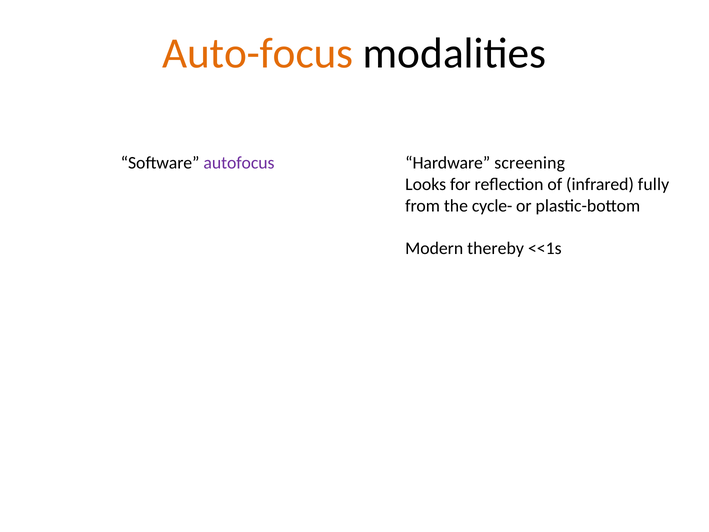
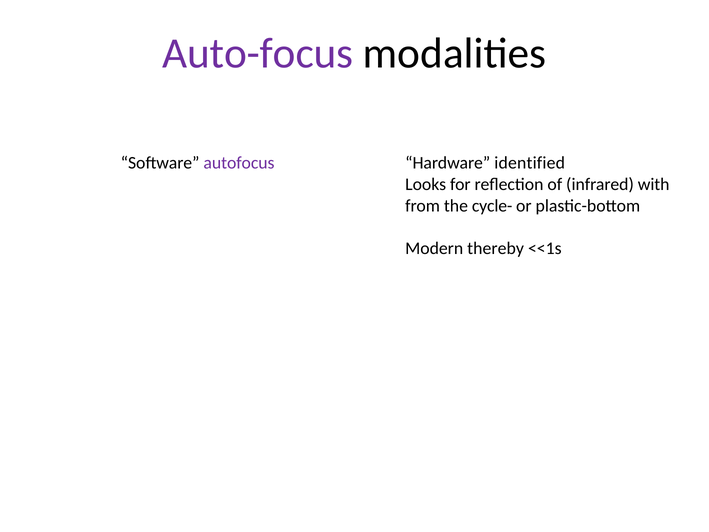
Auto-focus colour: orange -> purple
screening: screening -> identified
fully: fully -> with
